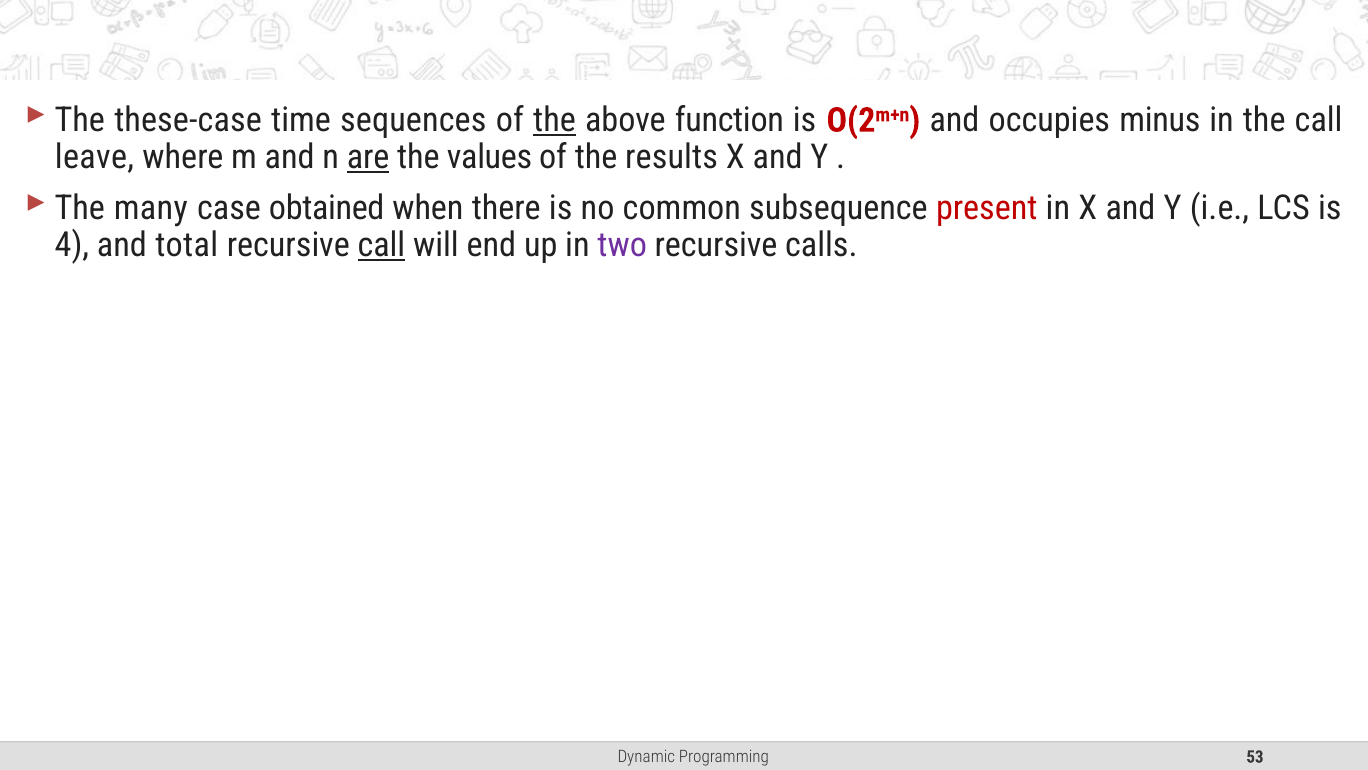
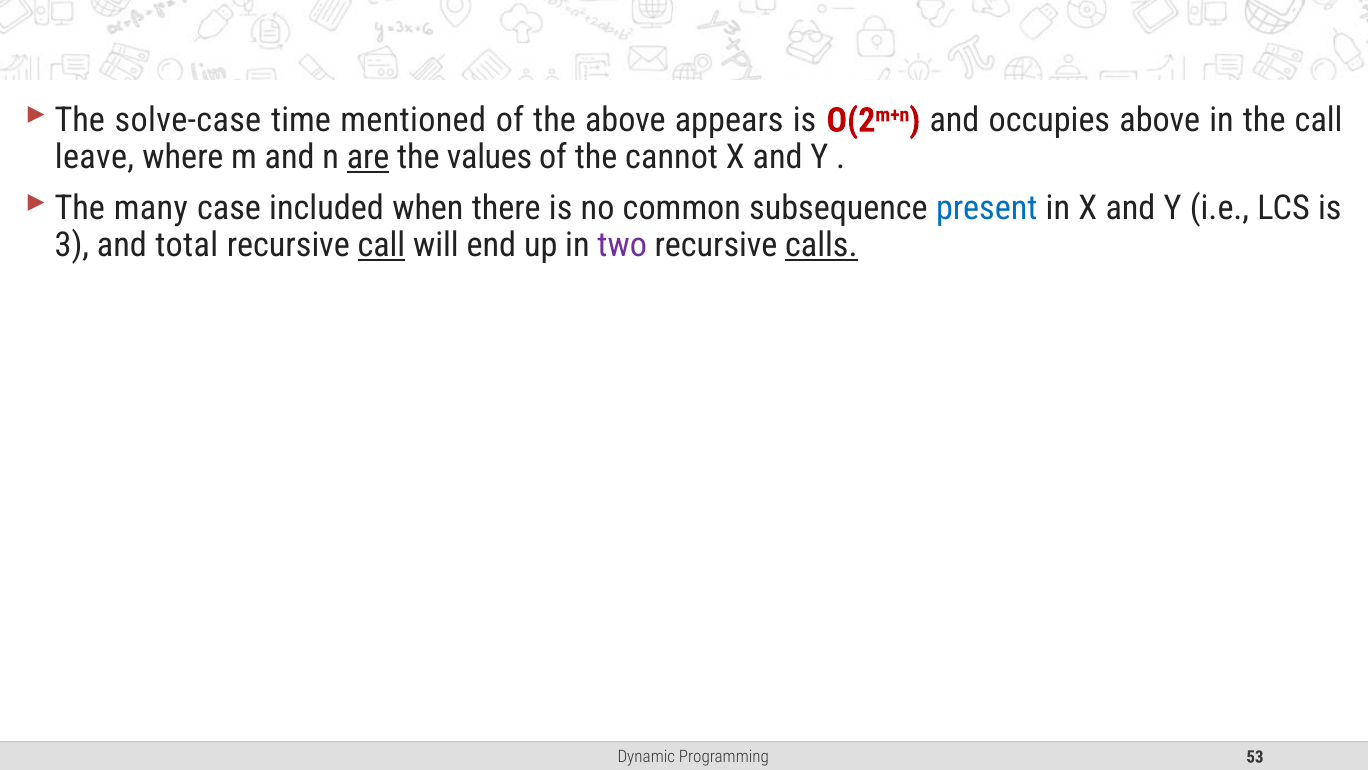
these-case: these-case -> solve-case
sequences: sequences -> mentioned
the at (555, 120) underline: present -> none
function: function -> appears
occupies minus: minus -> above
results: results -> cannot
obtained: obtained -> included
present colour: red -> blue
4: 4 -> 3
calls underline: none -> present
